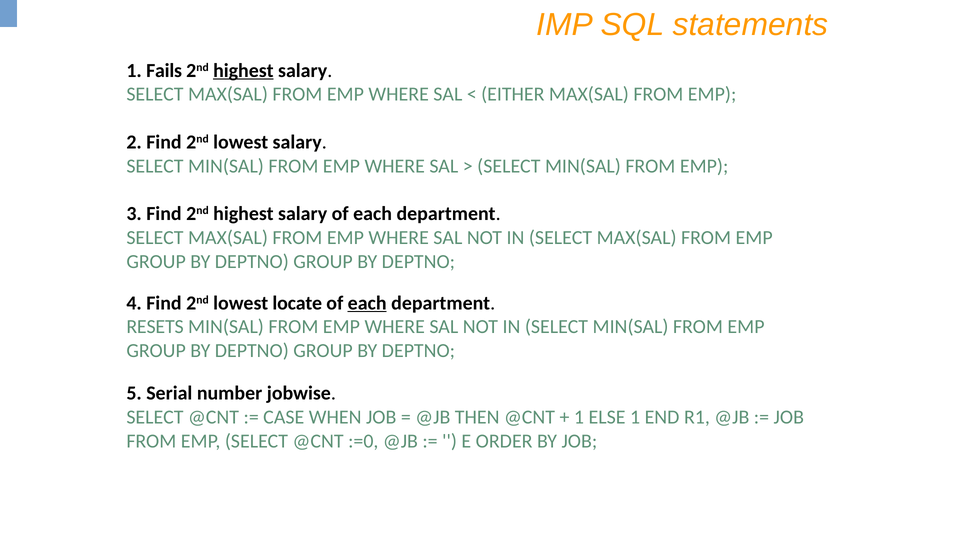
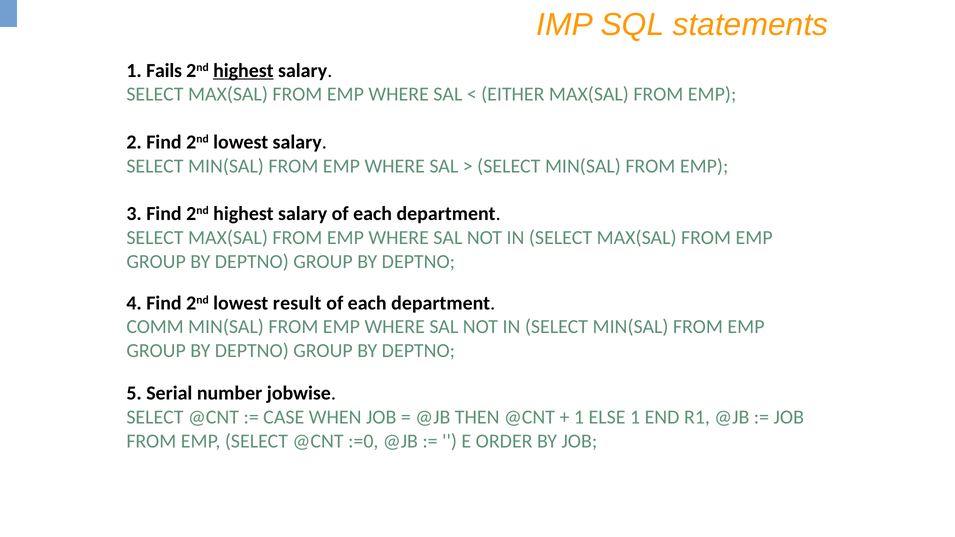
locate: locate -> result
each at (367, 303) underline: present -> none
RESETS: RESETS -> COMM
